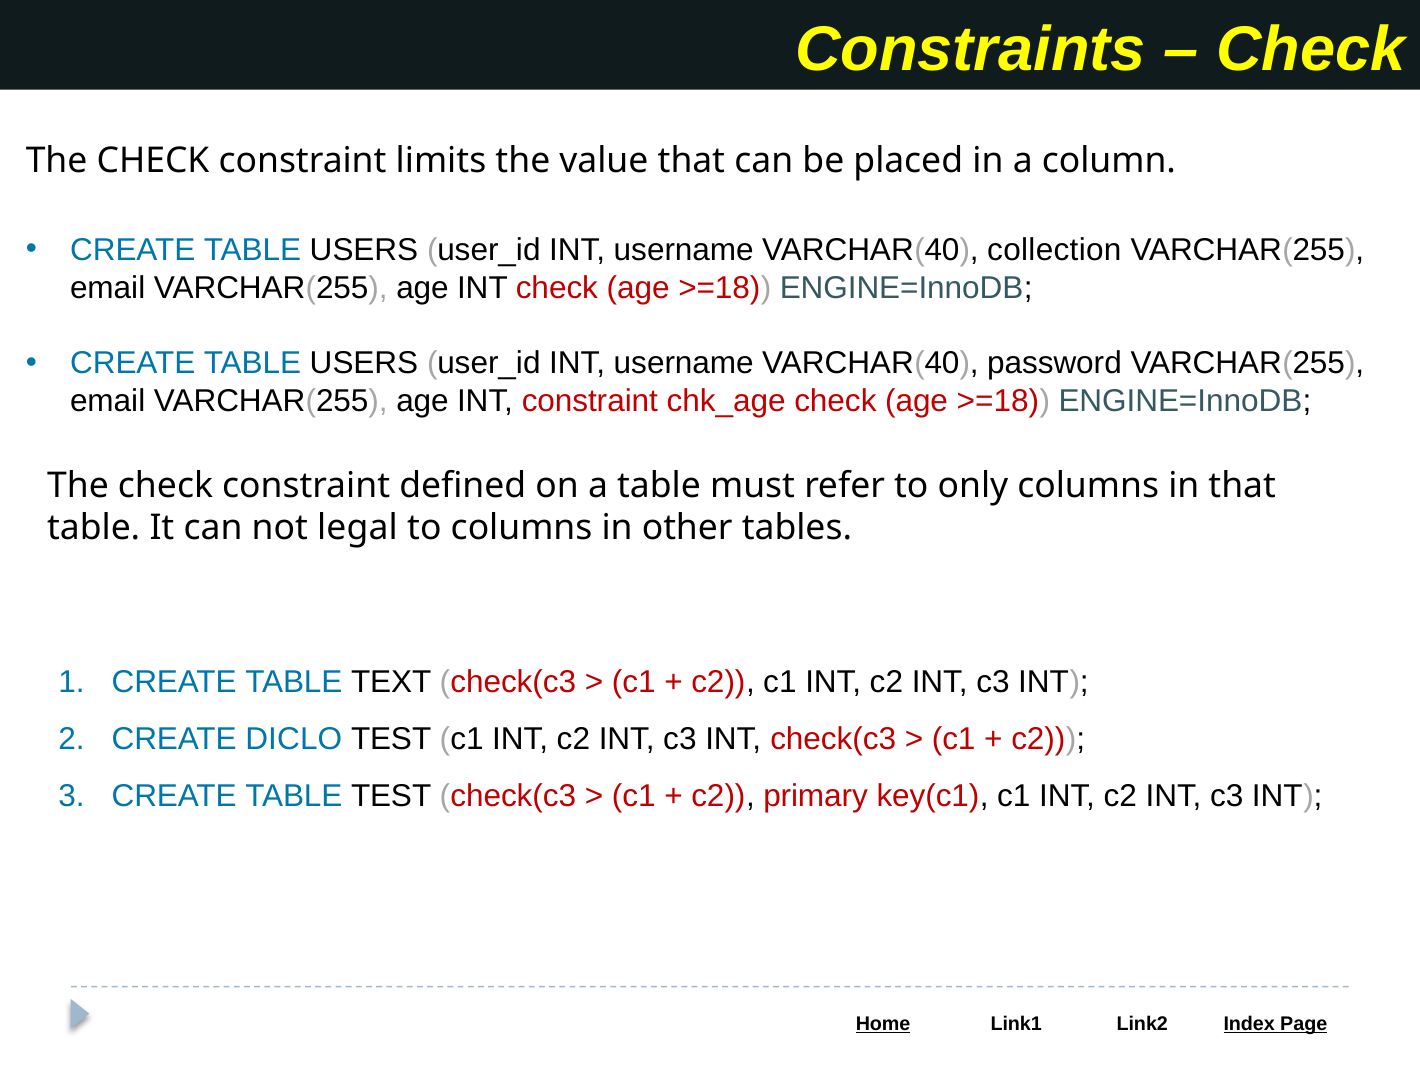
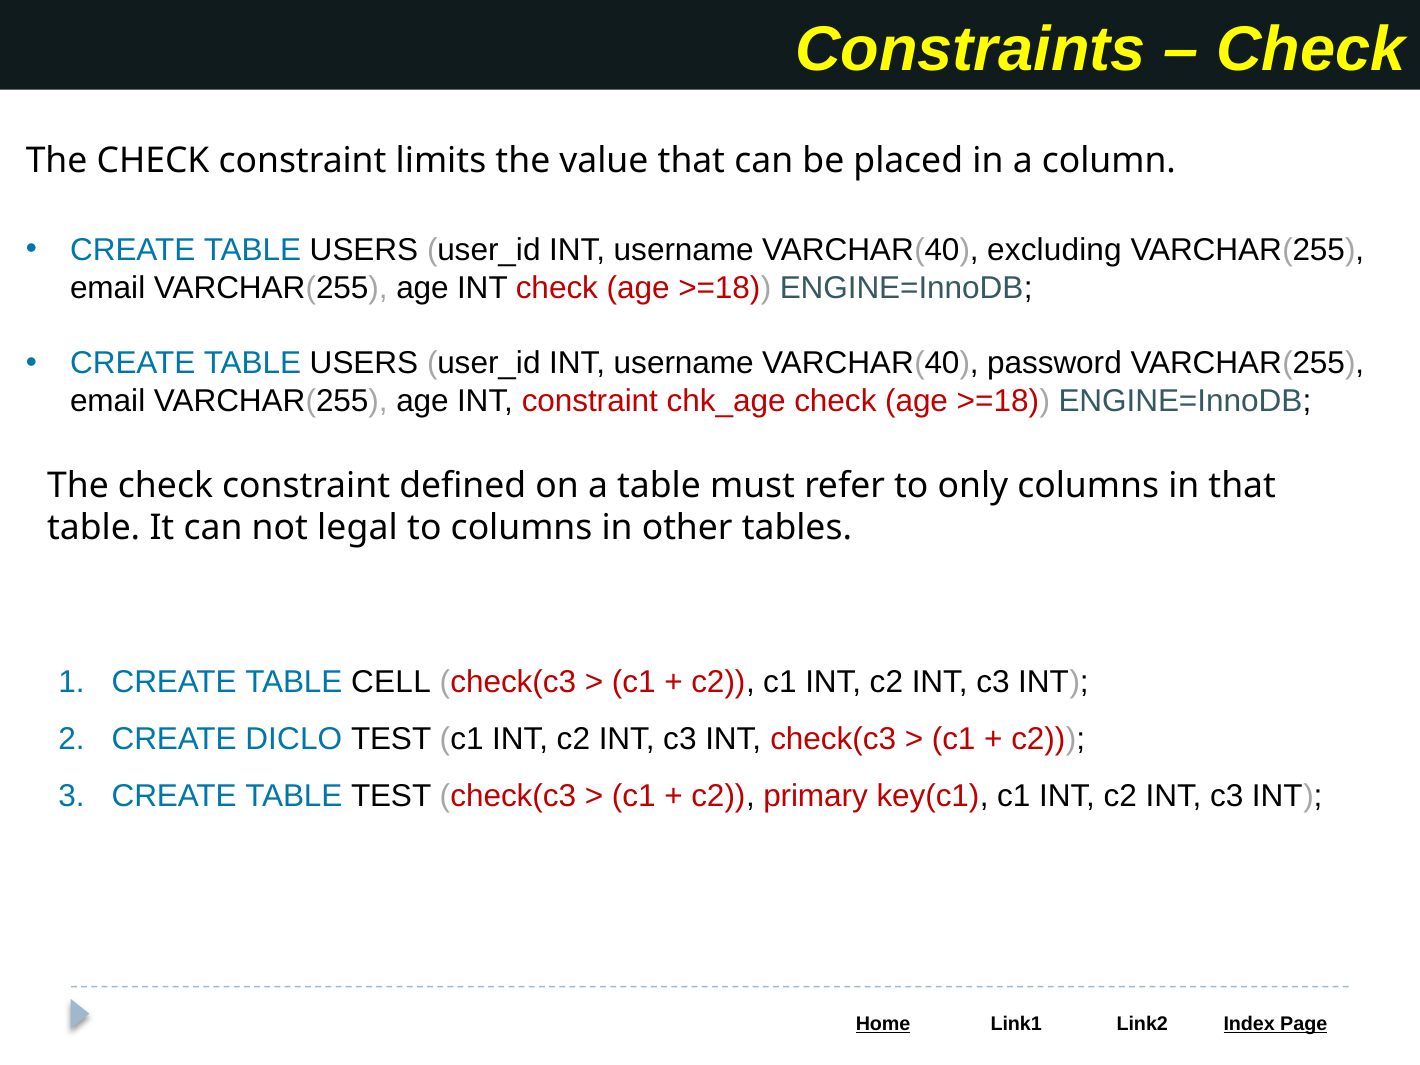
collection: collection -> excluding
TEXT: TEXT -> CELL
